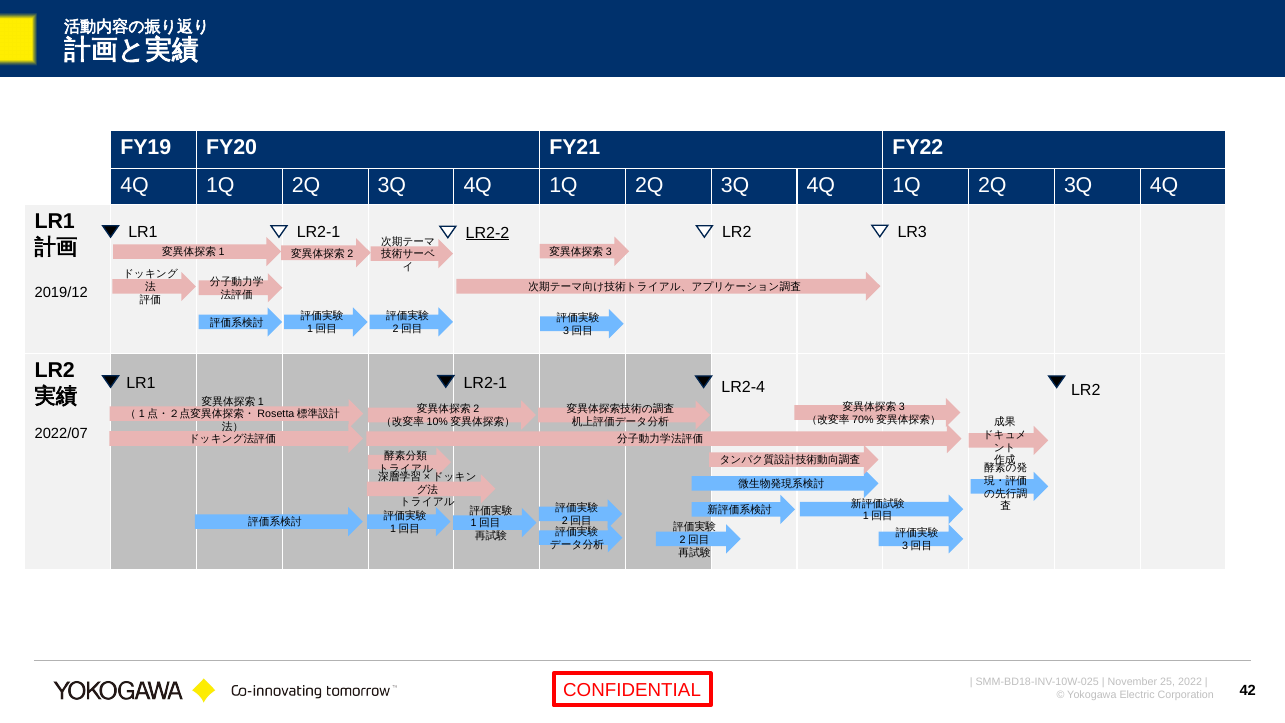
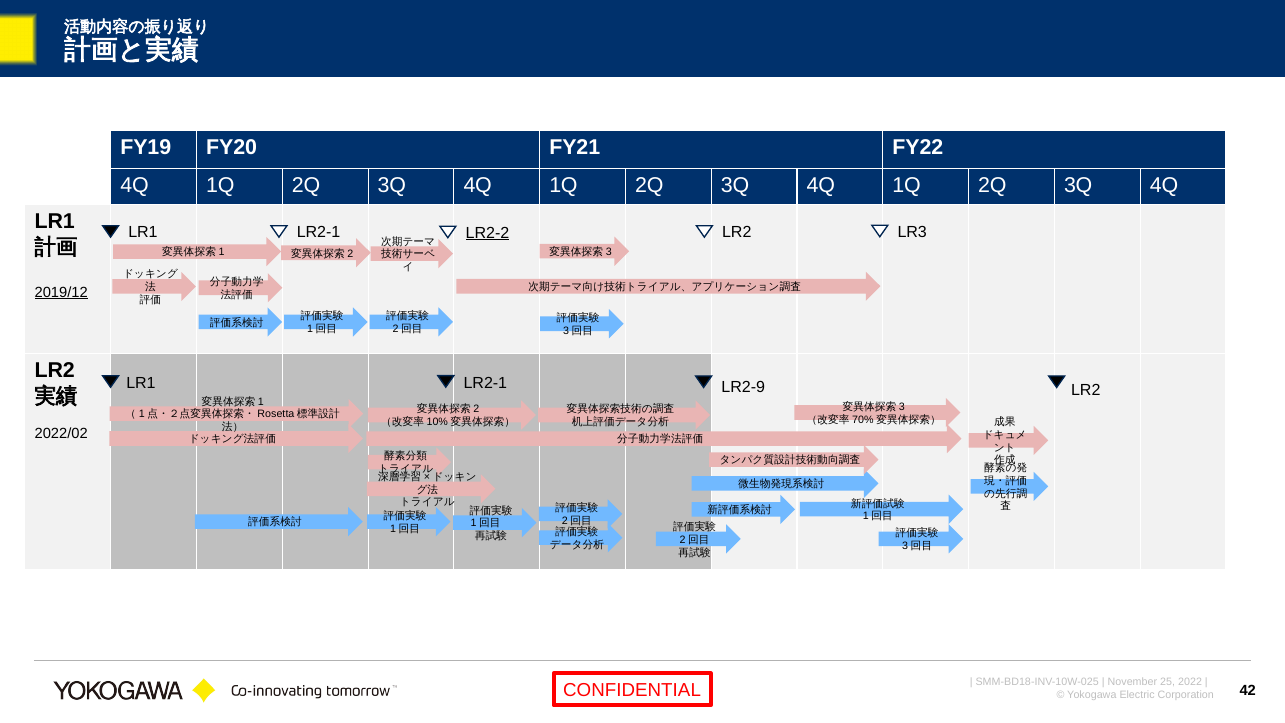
2019/12 underline: none -> present
LR2-4: LR2-4 -> LR2-9
2022/07: 2022/07 -> 2022/02
